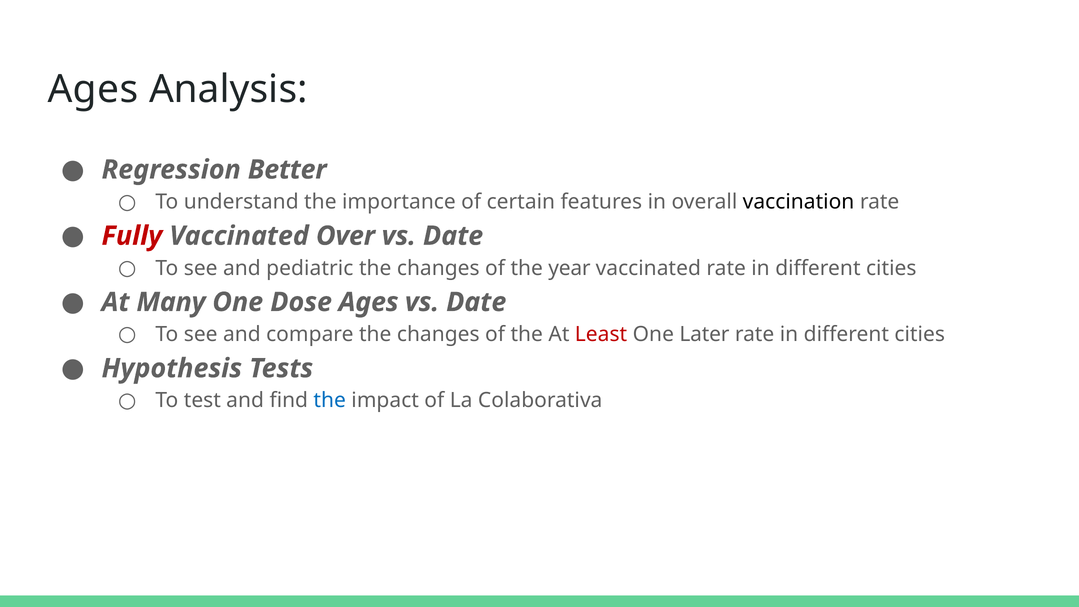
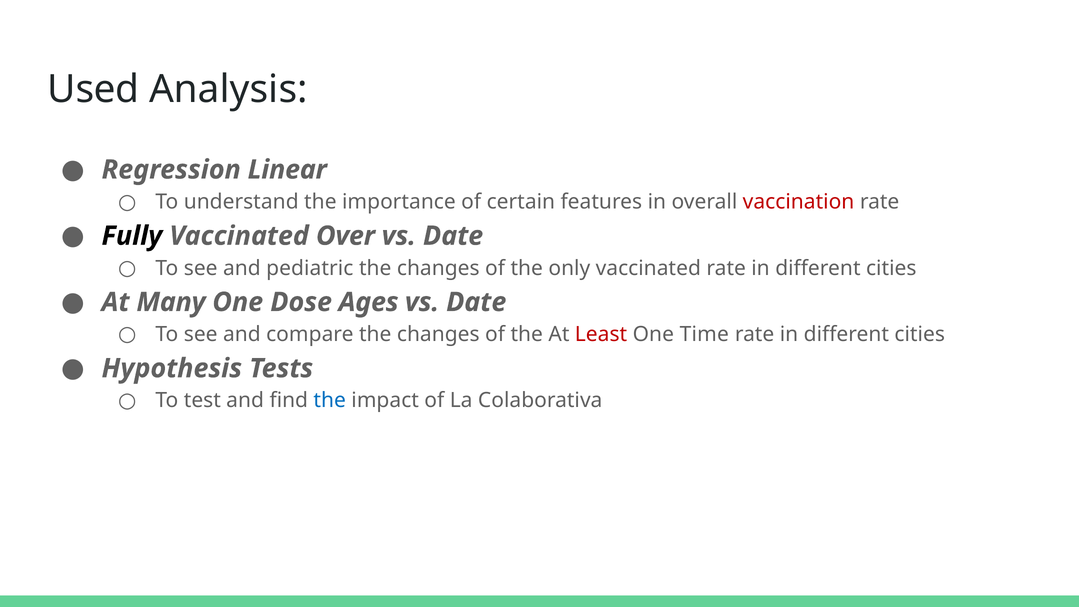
Ages at (93, 89): Ages -> Used
Better: Better -> Linear
vaccination colour: black -> red
Fully colour: red -> black
year: year -> only
Later: Later -> Time
